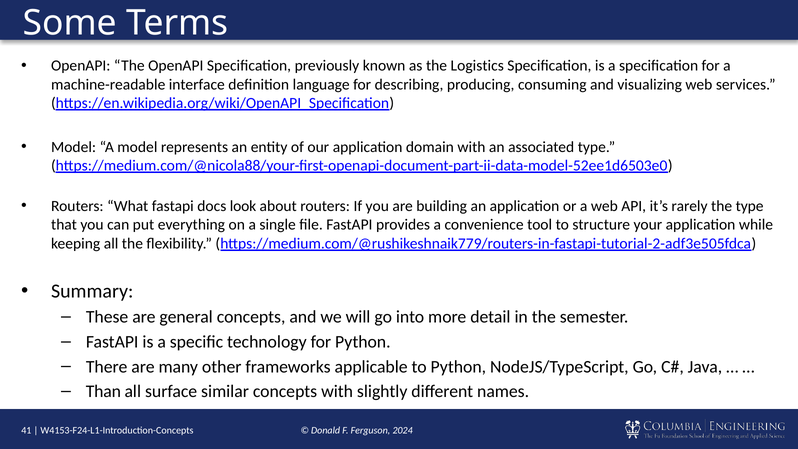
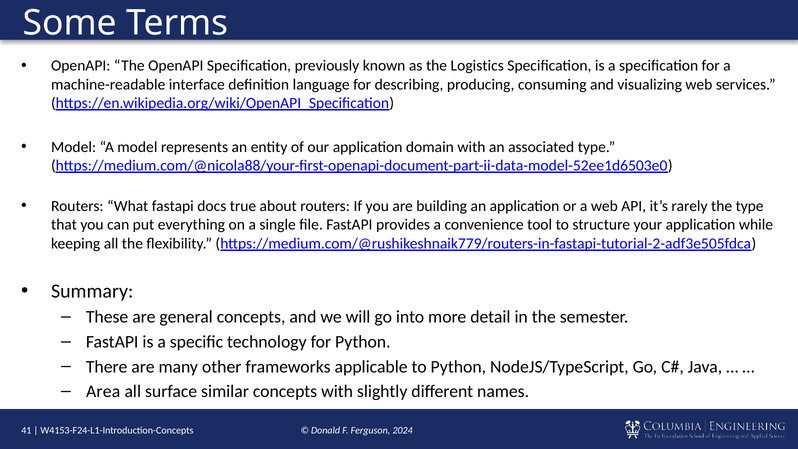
look: look -> true
Than: Than -> Area
